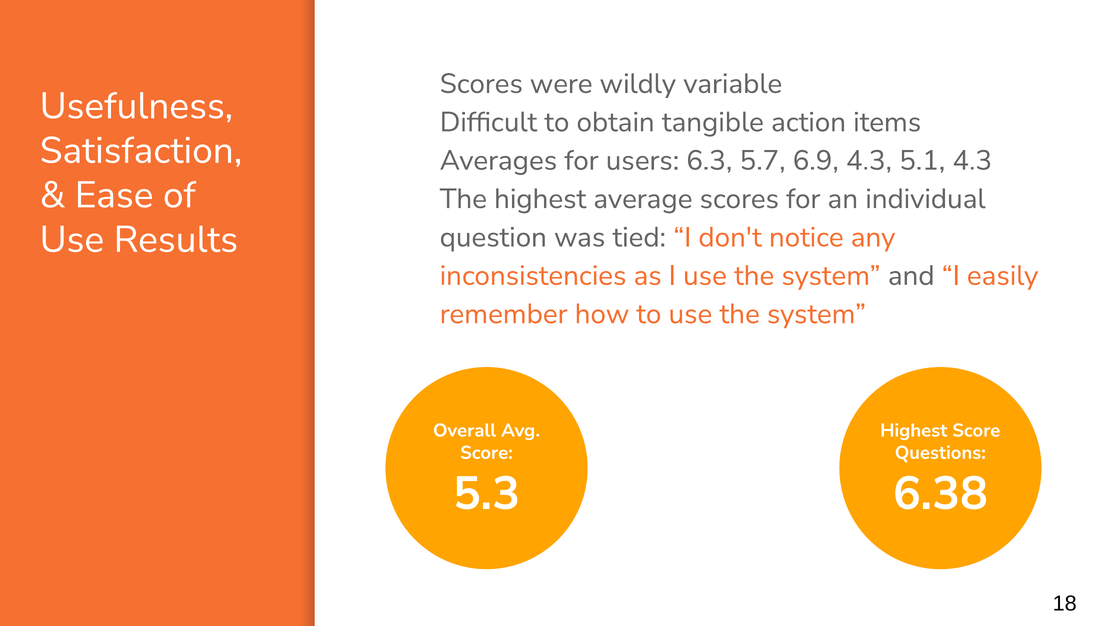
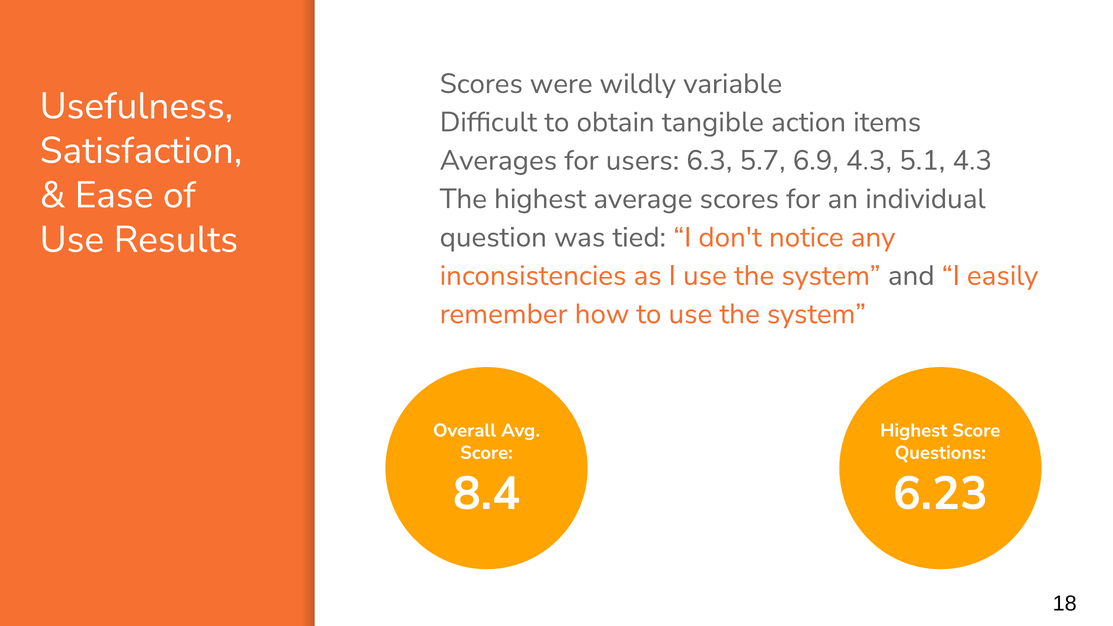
5.3: 5.3 -> 8.4
6.38: 6.38 -> 6.23
